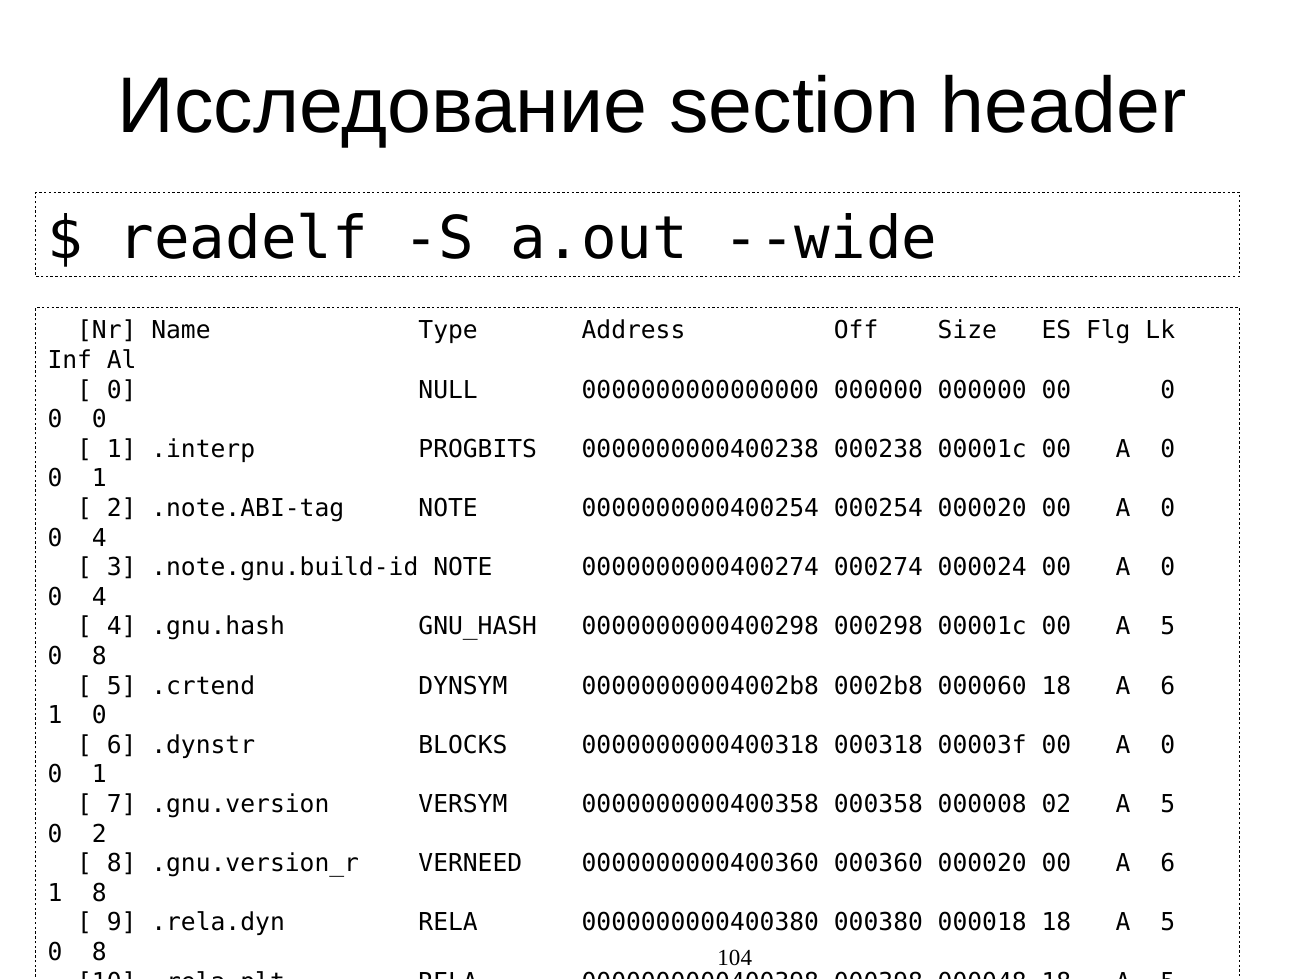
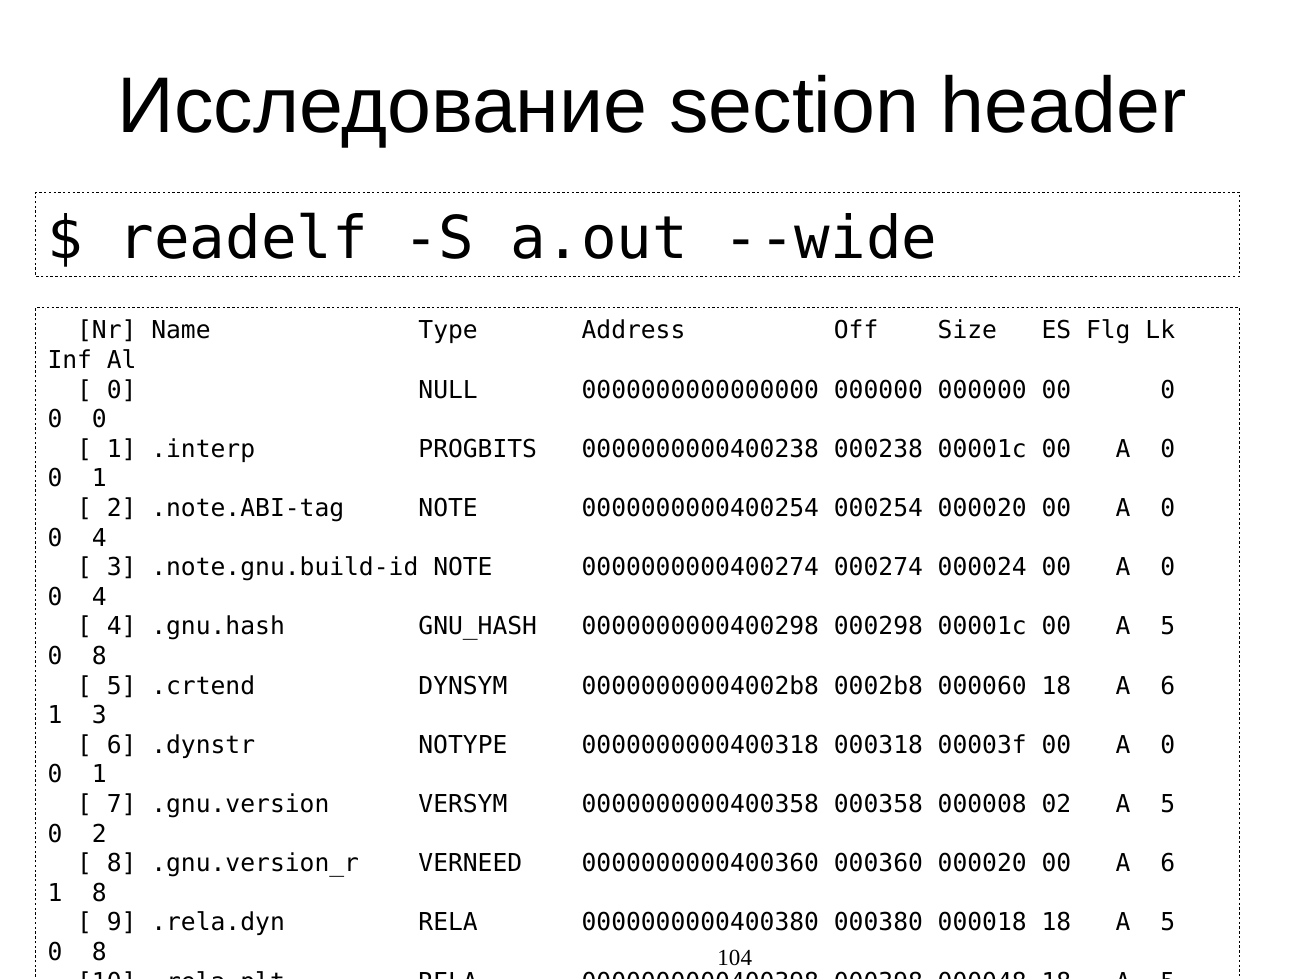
1 0: 0 -> 3
BLOCKS: BLOCKS -> NOTYPE
